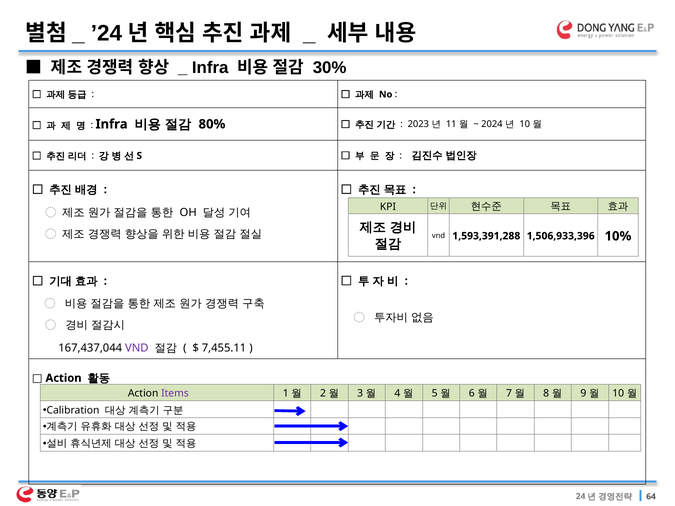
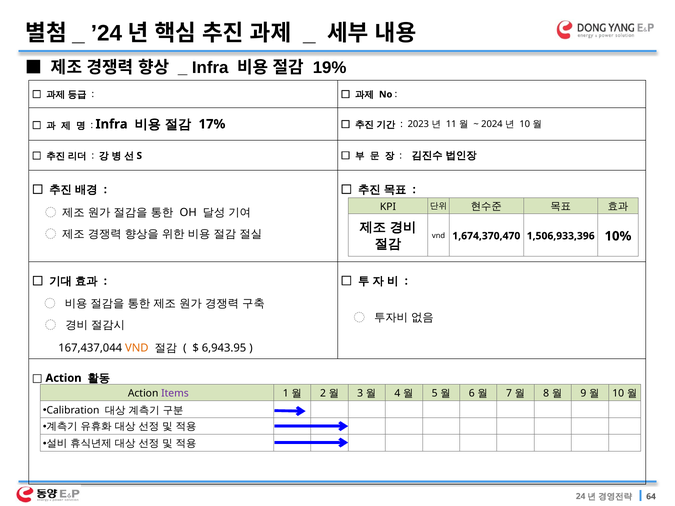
30%: 30% -> 19%
80%: 80% -> 17%
1,593,391,288: 1,593,391,288 -> 1,674,370,470
VND at (137, 348) colour: purple -> orange
7,455.11: 7,455.11 -> 6,943.95
